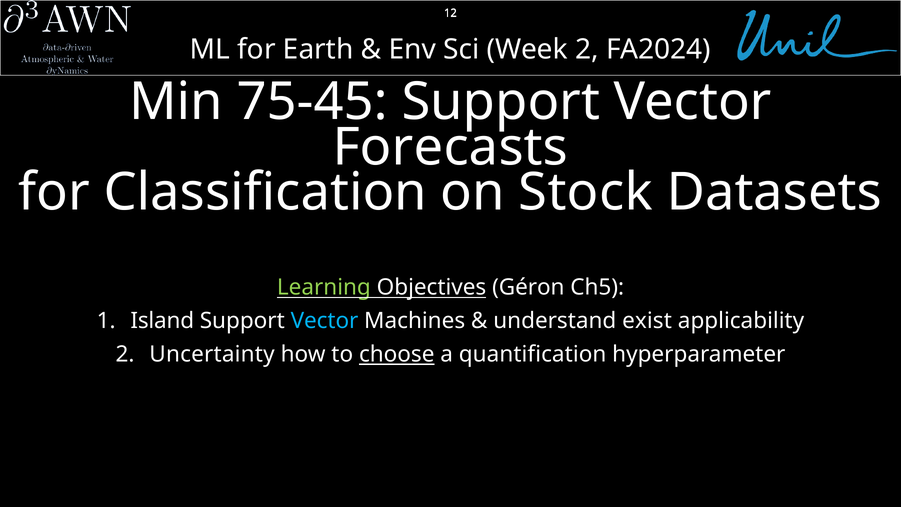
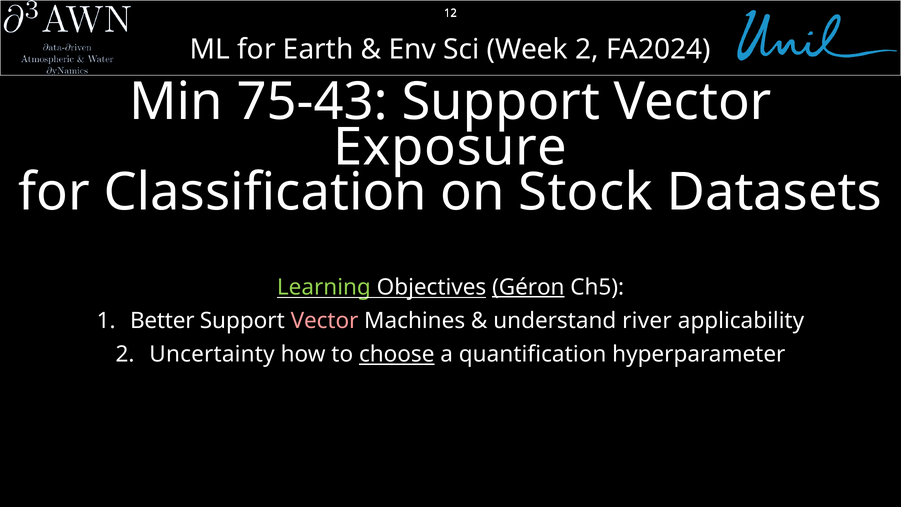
75-45: 75-45 -> 75-43
Forecasts: Forecasts -> Exposure
Géron underline: none -> present
Island: Island -> Better
Vector at (325, 321) colour: light blue -> pink
exist: exist -> river
